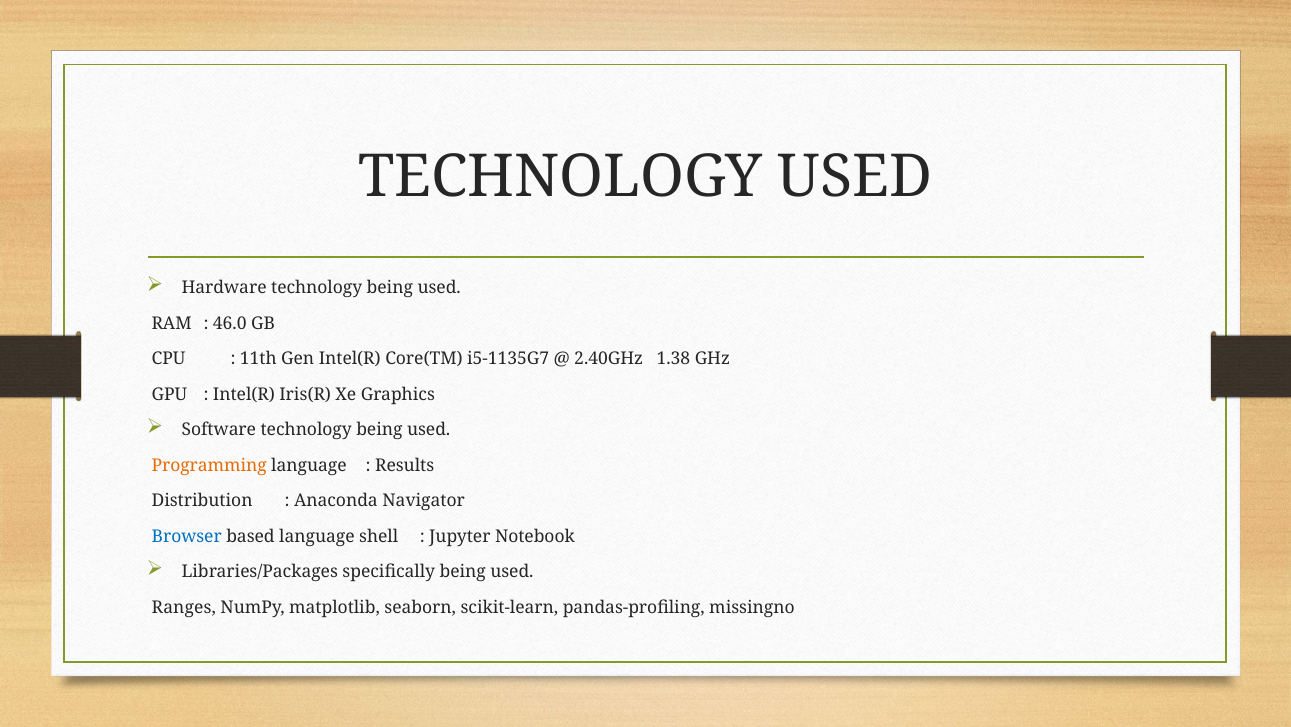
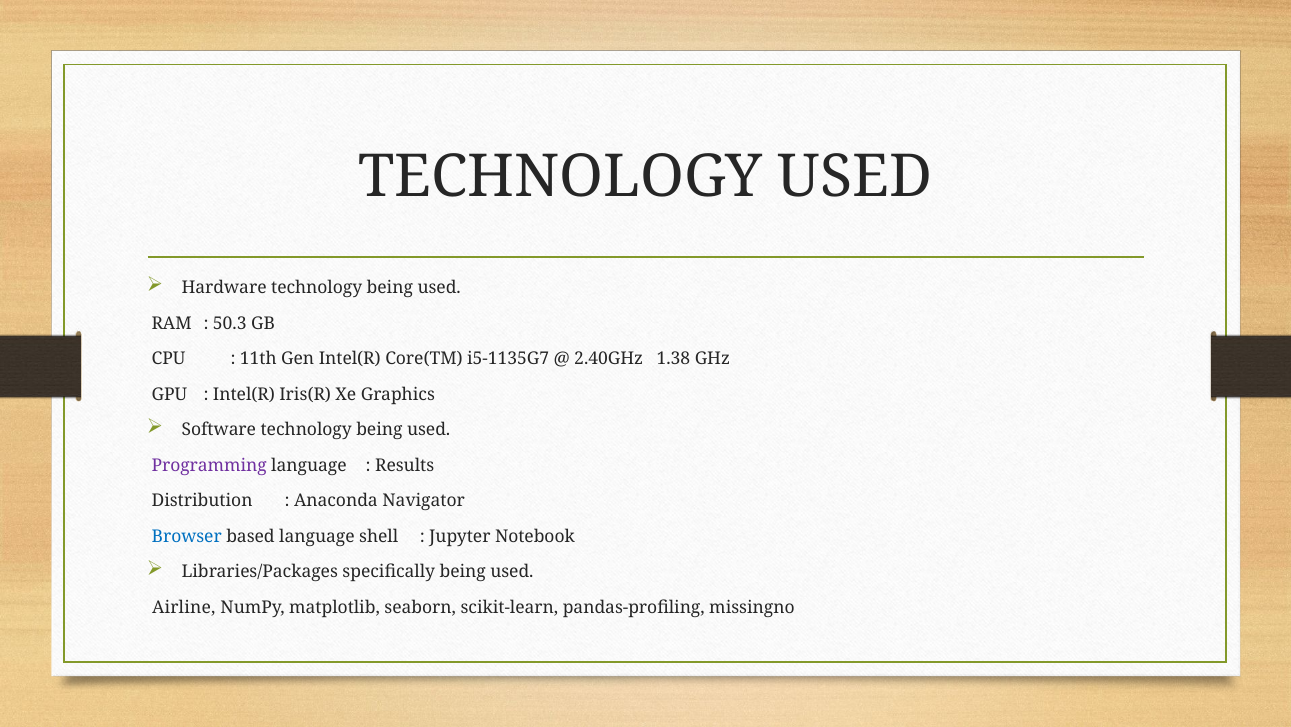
46.0: 46.0 -> 50.3
Programming colour: orange -> purple
Ranges: Ranges -> Airline
